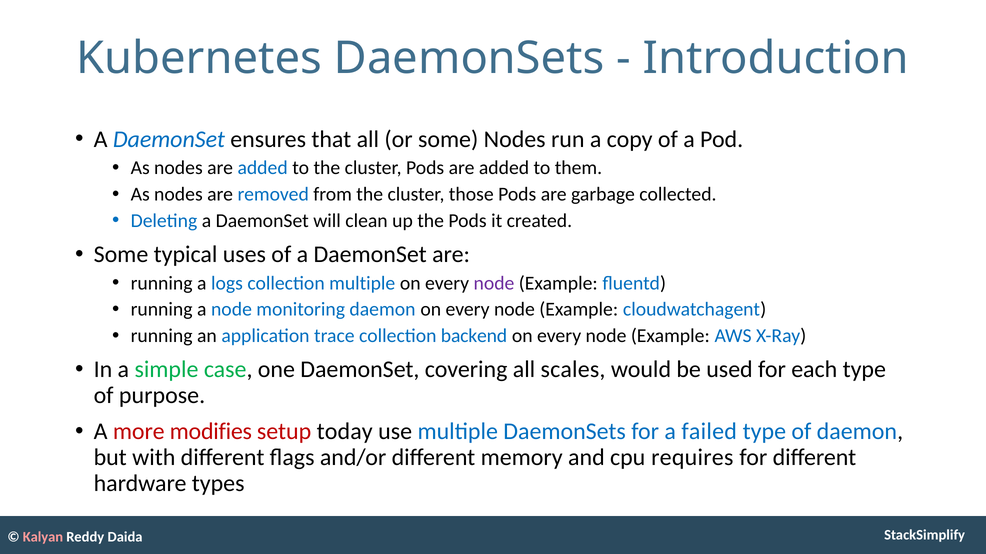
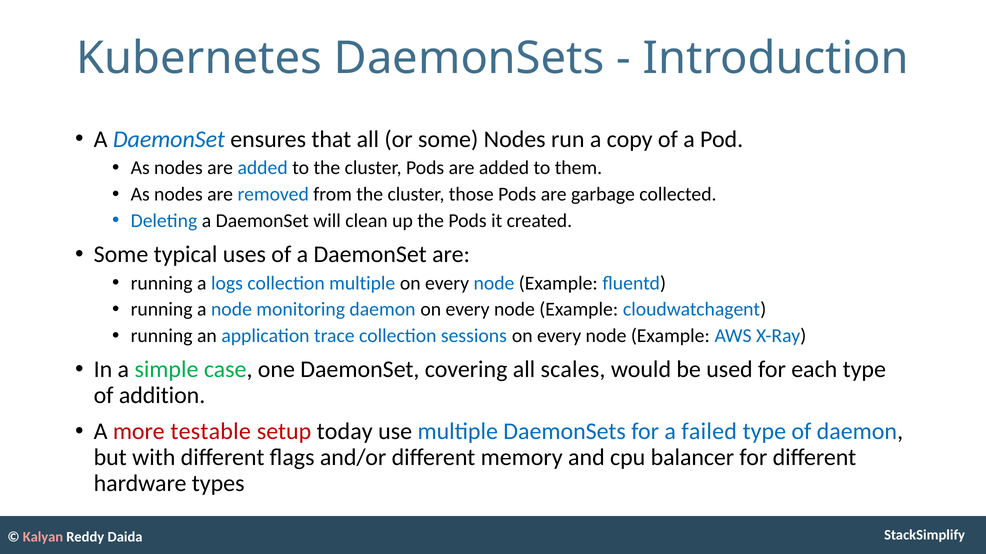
node at (494, 283) colour: purple -> blue
backend: backend -> sessions
purpose: purpose -> addition
modifies: modifies -> testable
requires: requires -> balancer
